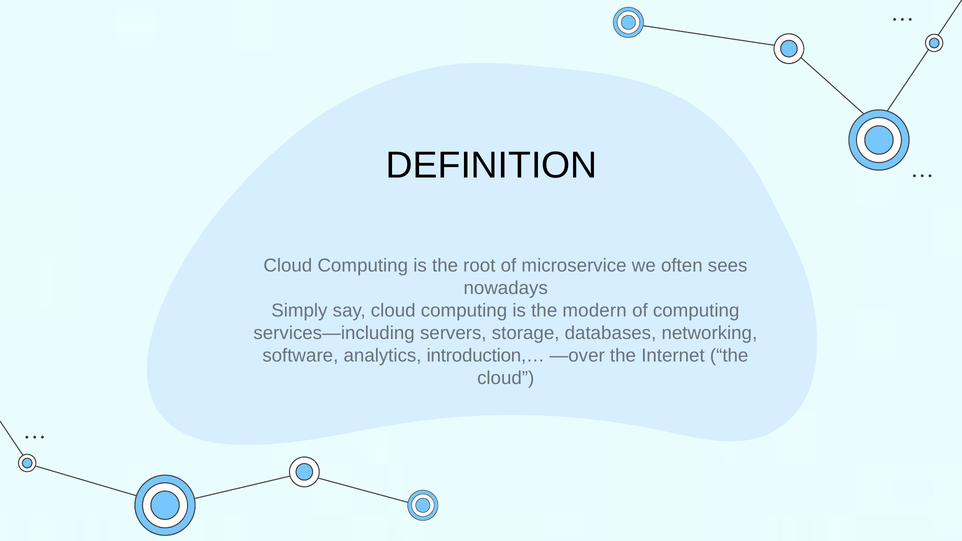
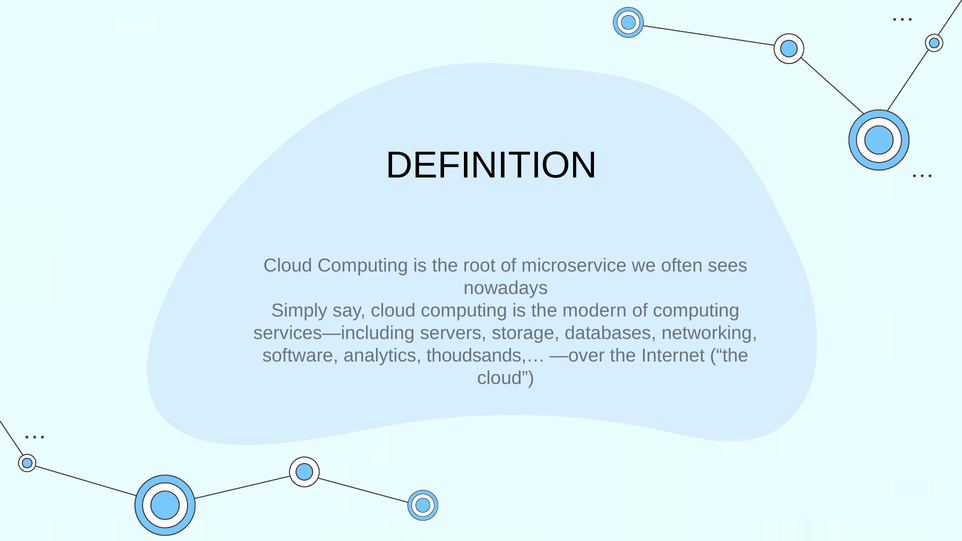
introduction,…: introduction,… -> thoudsands,…
